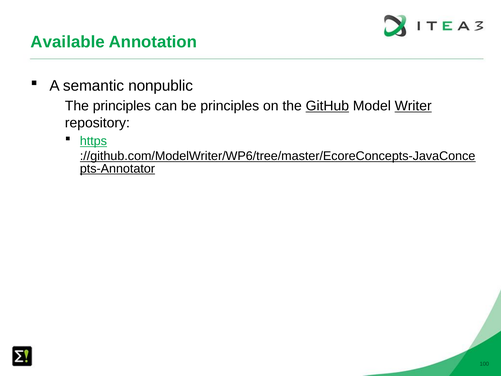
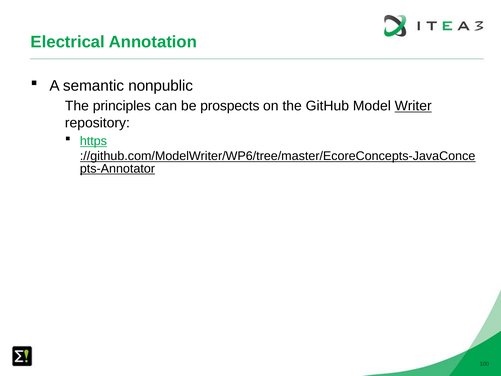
Available: Available -> Electrical
be principles: principles -> prospects
GitHub underline: present -> none
